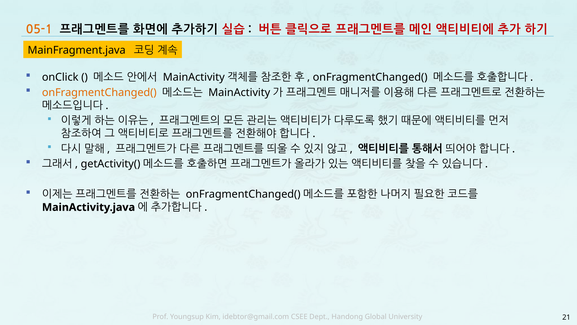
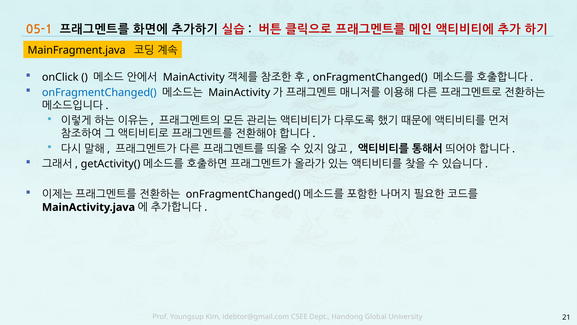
onFragmentChanged( at (99, 92) colour: orange -> blue
